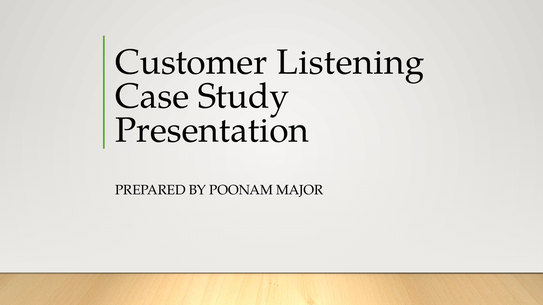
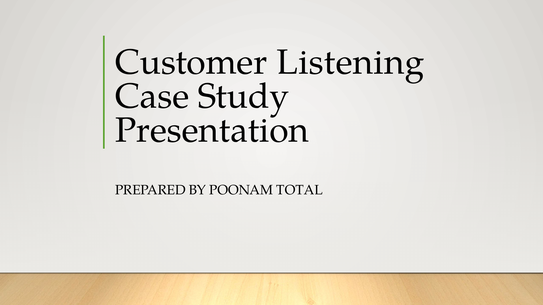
MAJOR: MAJOR -> TOTAL
